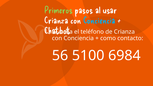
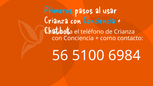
Primeros colour: light green -> light blue
